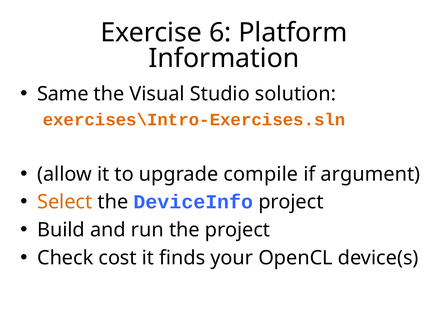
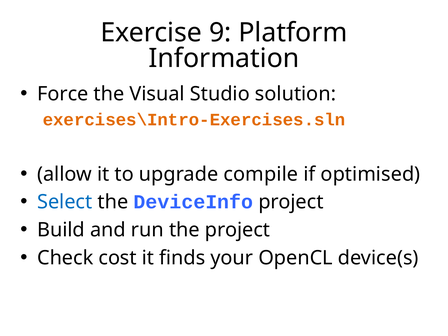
6: 6 -> 9
Same: Same -> Force
argument: argument -> optimised
Select colour: orange -> blue
